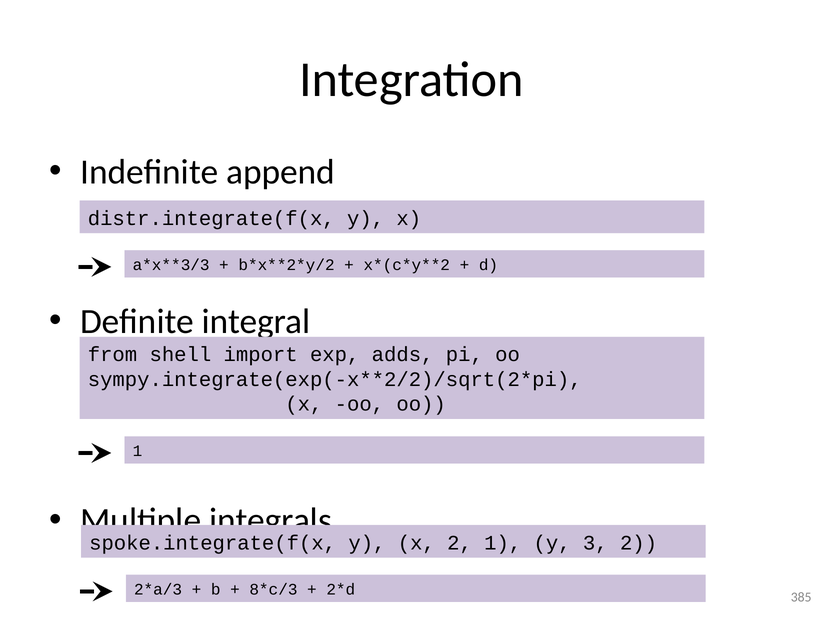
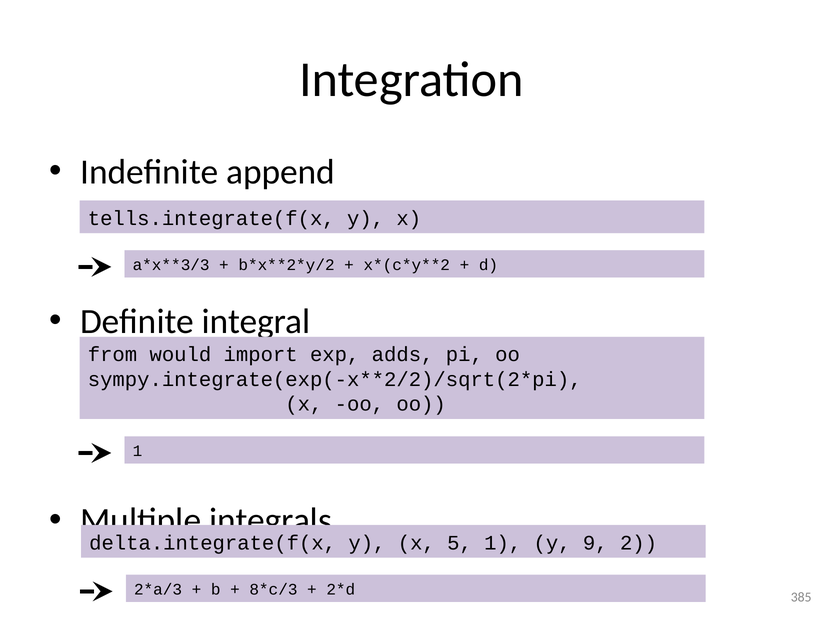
distr.integrate(f(x: distr.integrate(f(x -> tells.integrate(f(x
shell: shell -> would
spoke.integrate(f(x: spoke.integrate(f(x -> delta.integrate(f(x
x 2: 2 -> 5
3: 3 -> 9
